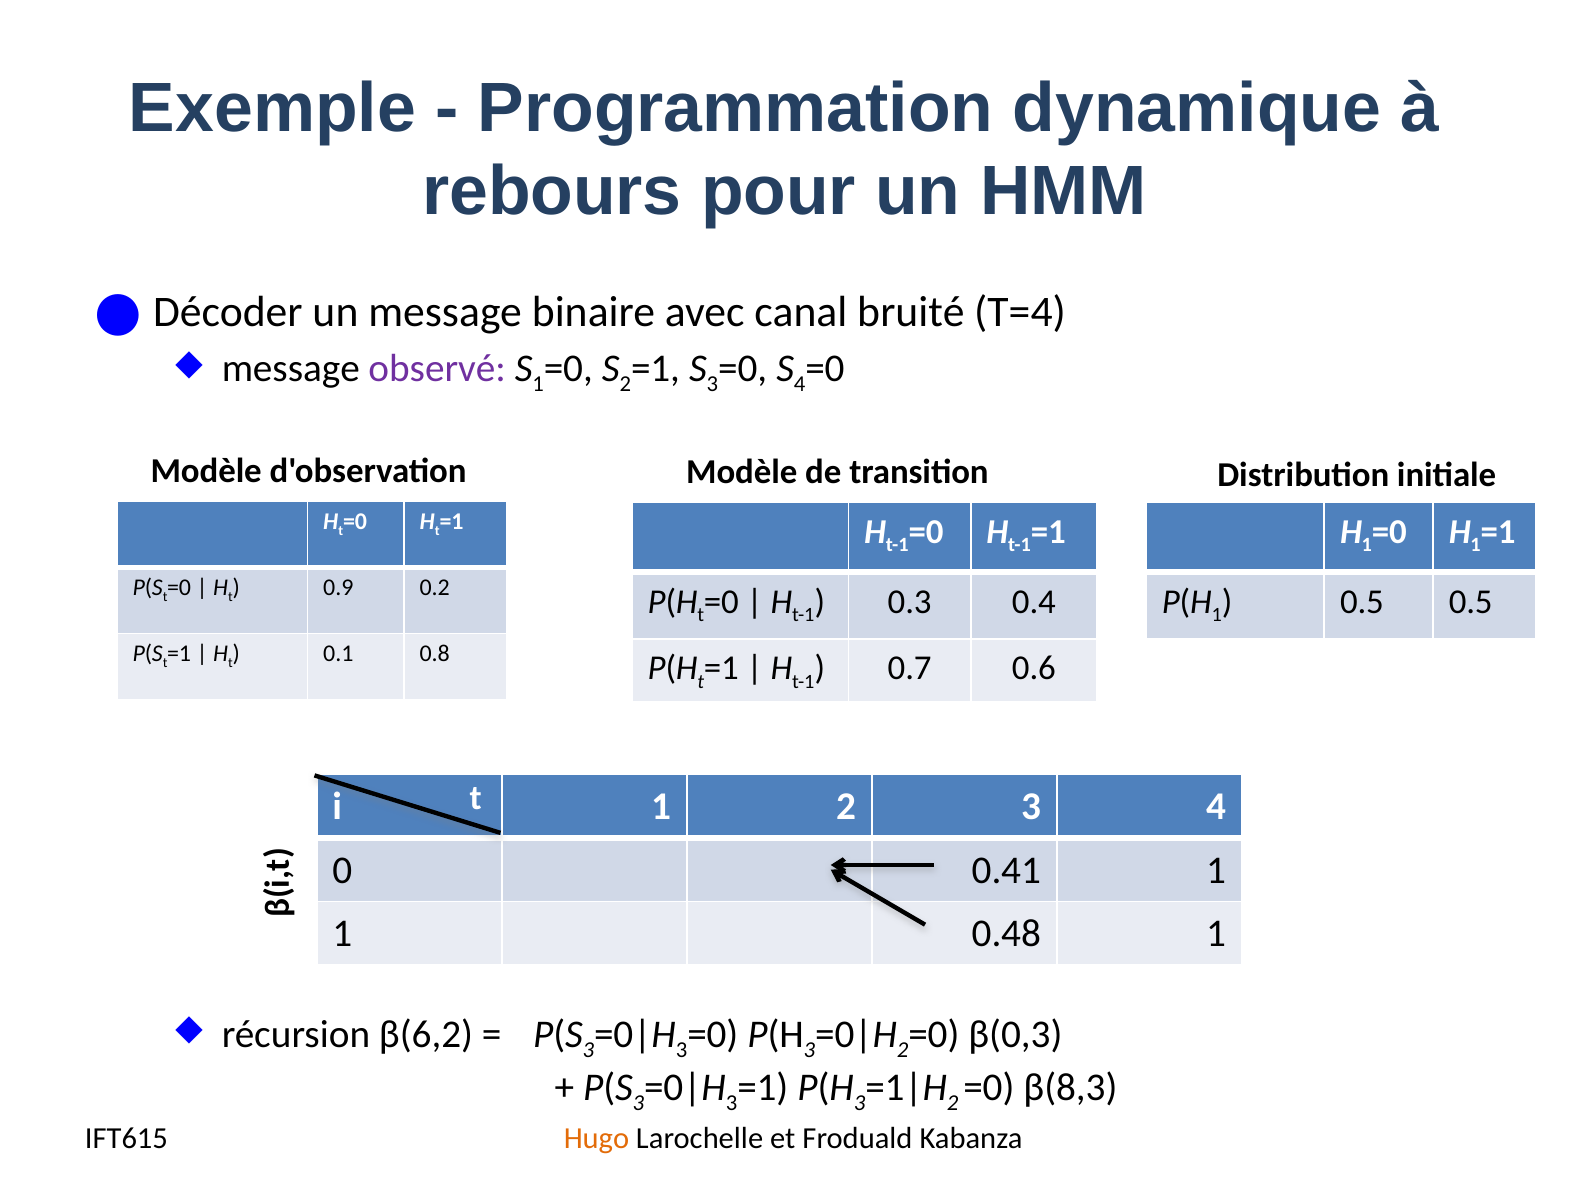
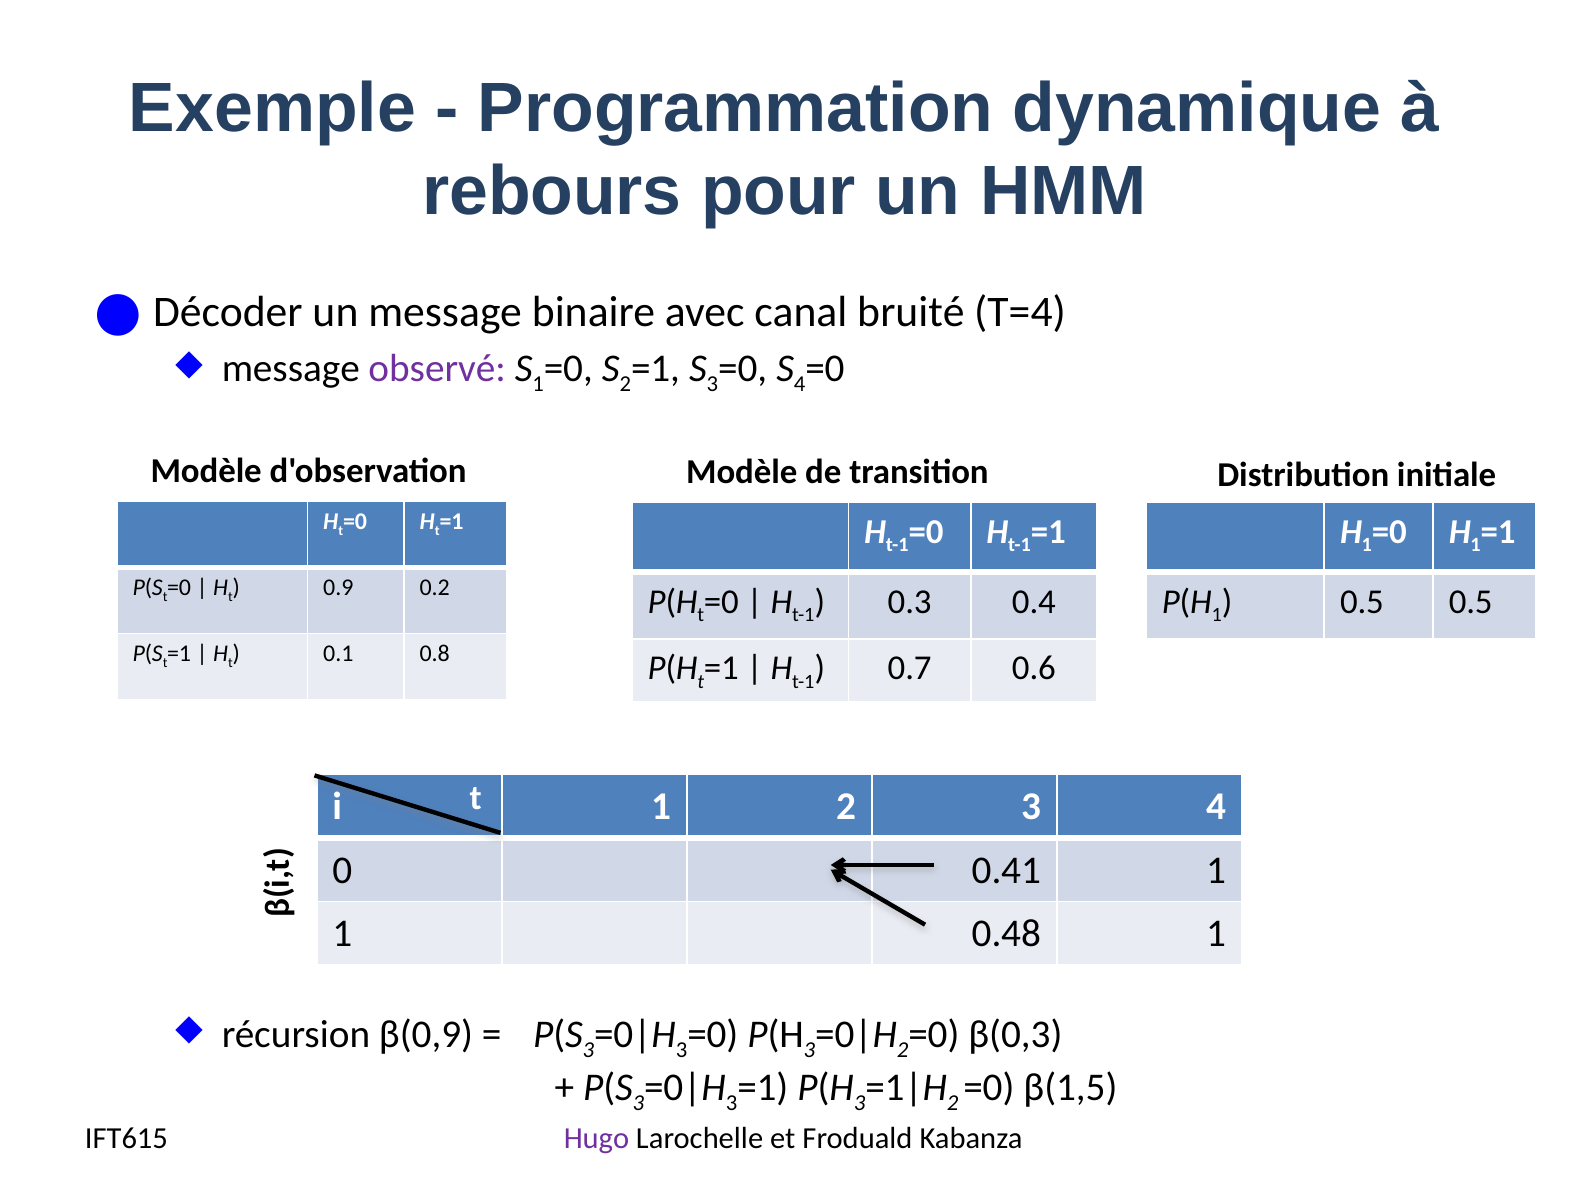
β(6,2: β(6,2 -> β(0,9
β(8,3: β(8,3 -> β(1,5
Hugo colour: orange -> purple
